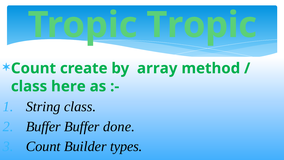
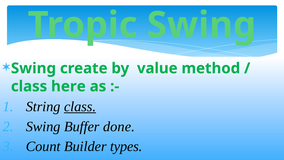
Tropic Tropic: Tropic -> Swing
Count at (33, 68): Count -> Swing
array: array -> value
class at (80, 107) underline: none -> present
Buffer at (43, 126): Buffer -> Swing
